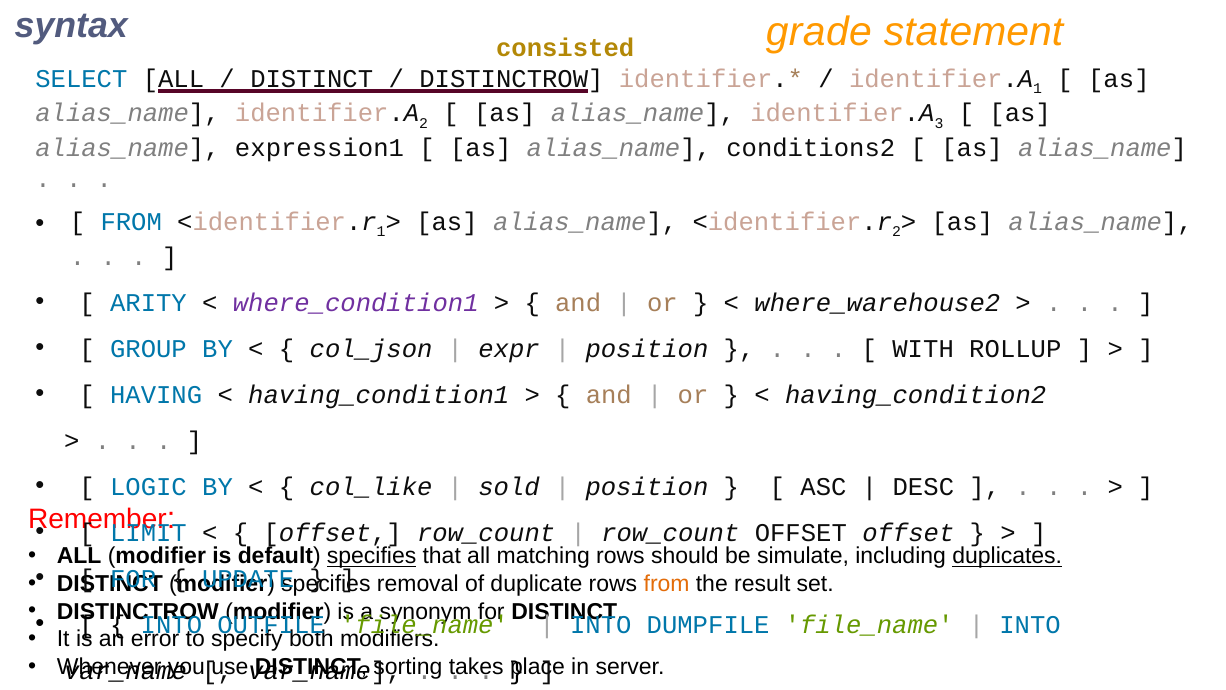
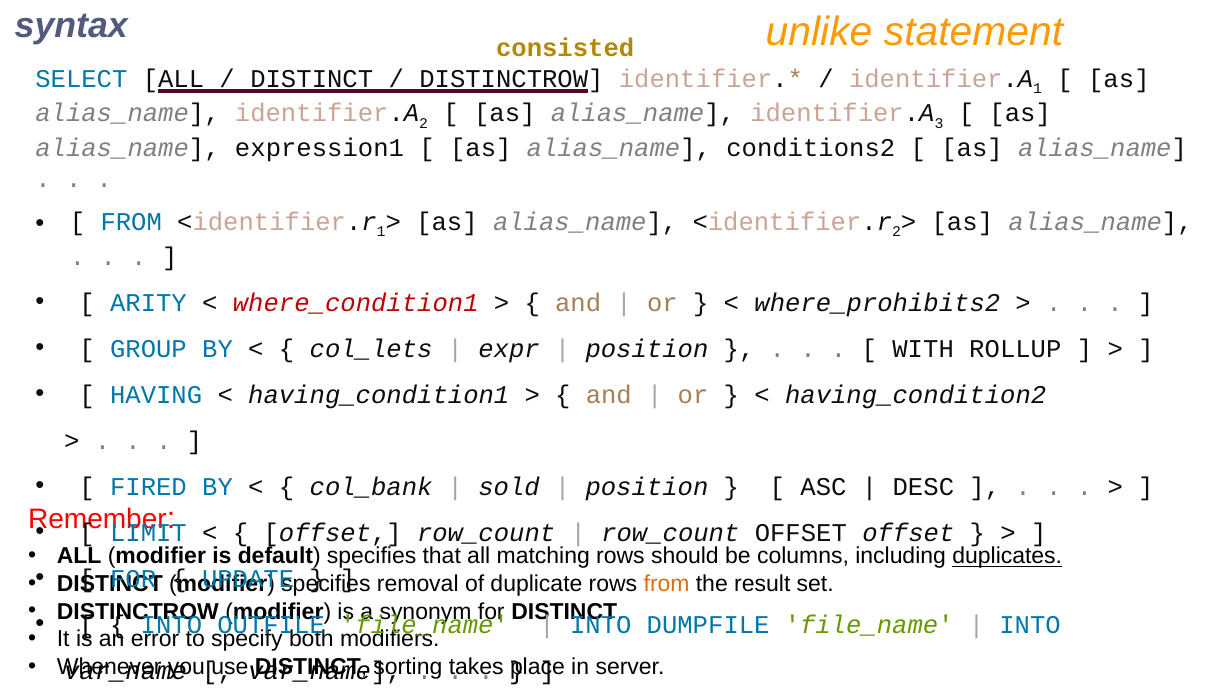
grade: grade -> unlike
where_condition1 colour: purple -> red
where_warehouse2: where_warehouse2 -> where_prohibits2
col_json: col_json -> col_lets
LOGIC: LOGIC -> FIRED
col_like: col_like -> col_bank
specifies at (372, 556) underline: present -> none
simulate: simulate -> columns
